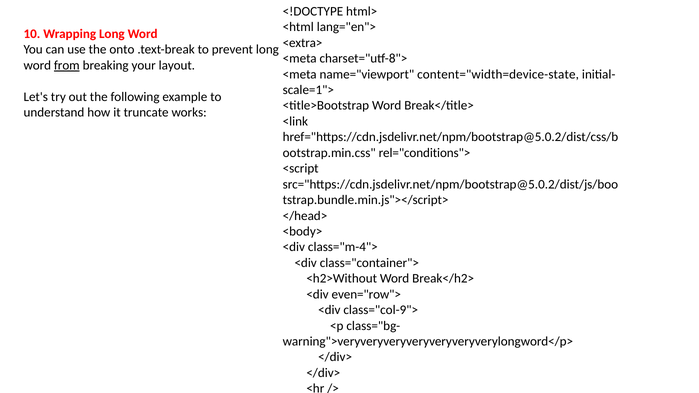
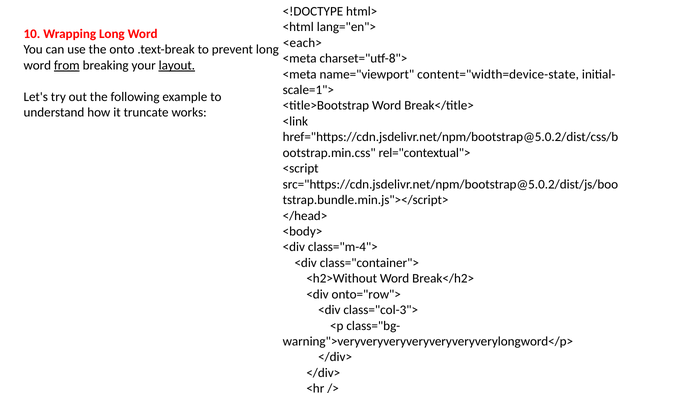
<extra>: <extra> -> <each>
layout underline: none -> present
rel="conditions">: rel="conditions"> -> rel="contextual">
even="row">: even="row"> -> onto="row">
class="col-9">: class="col-9"> -> class="col-3">
